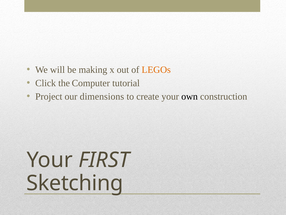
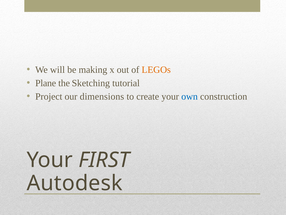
Click: Click -> Plane
Computer: Computer -> Sketching
own colour: black -> blue
Sketching: Sketching -> Autodesk
